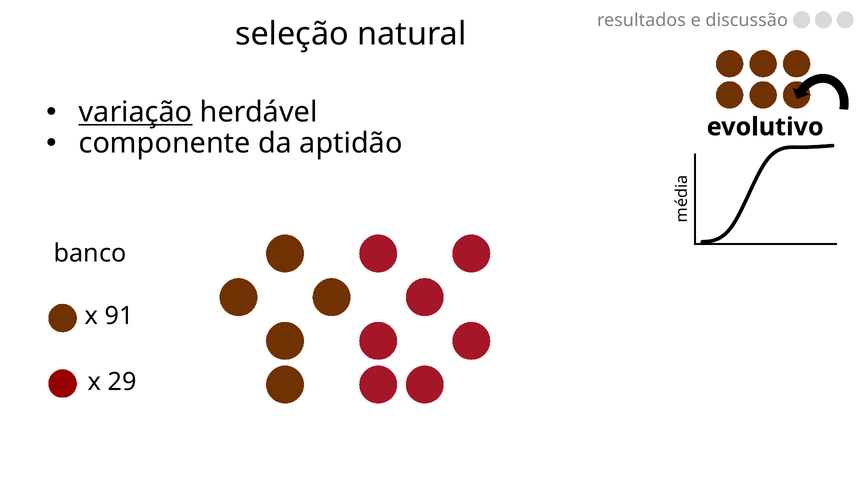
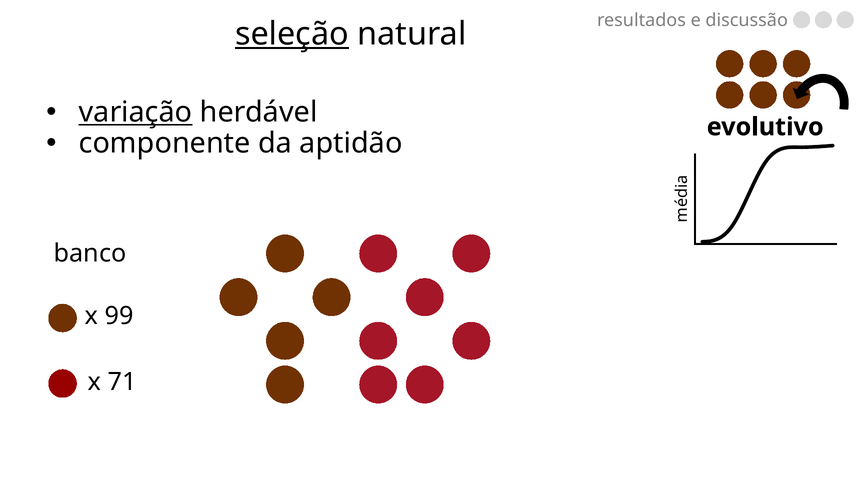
seleção underline: none -> present
91: 91 -> 99
29: 29 -> 71
